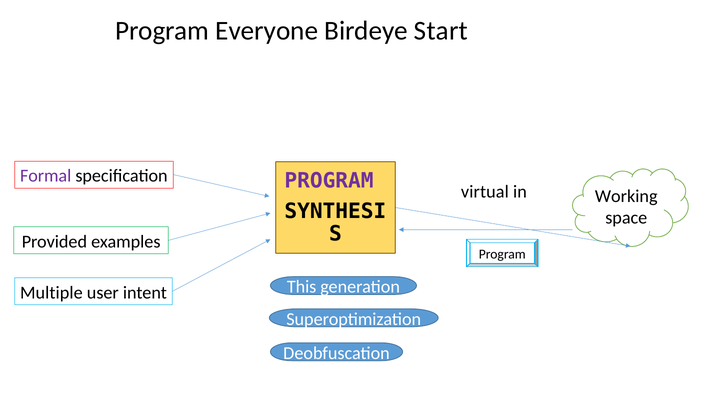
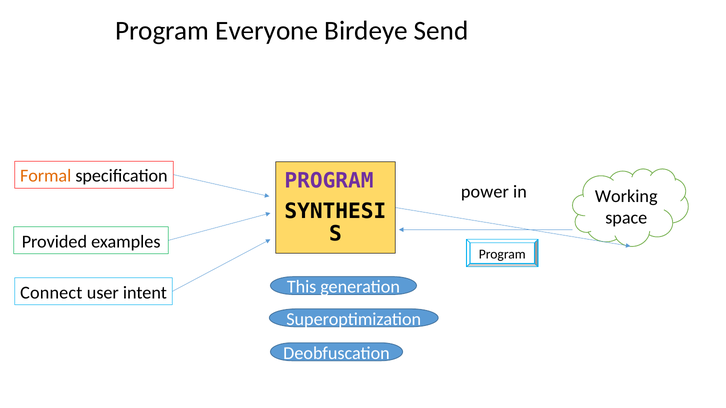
Start: Start -> Send
Formal colour: purple -> orange
virtual: virtual -> power
Multiple: Multiple -> Connect
